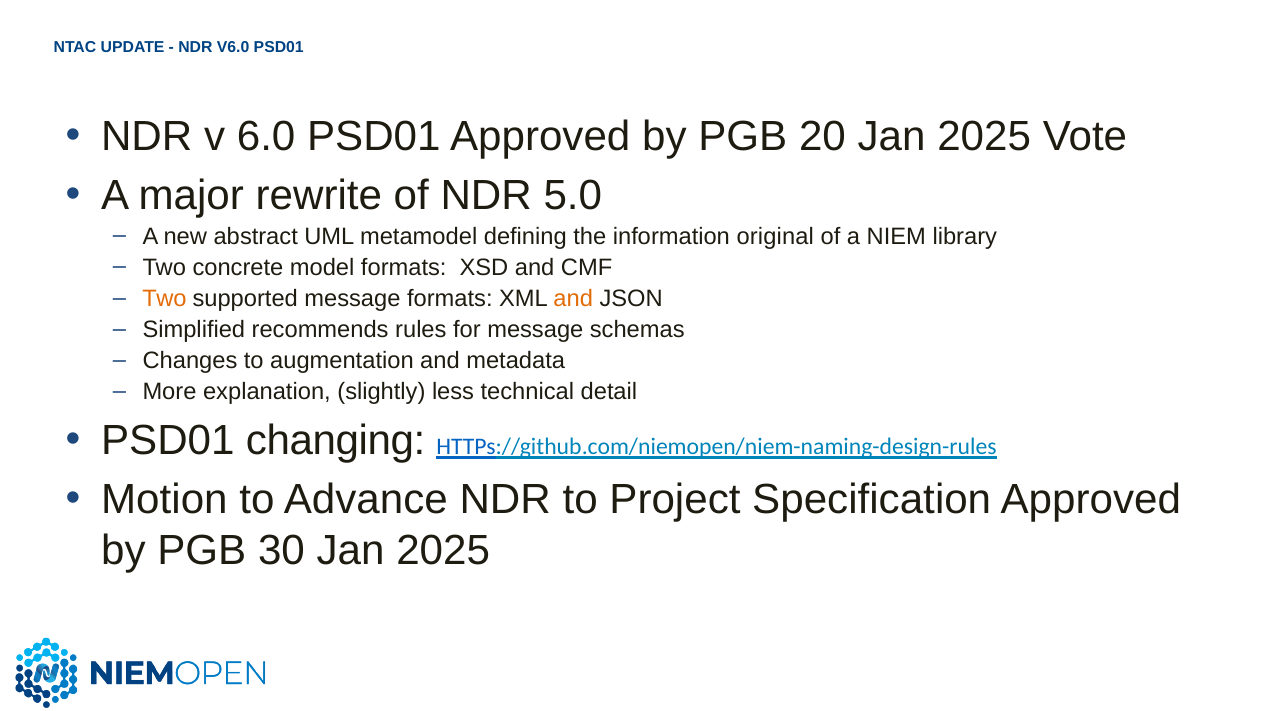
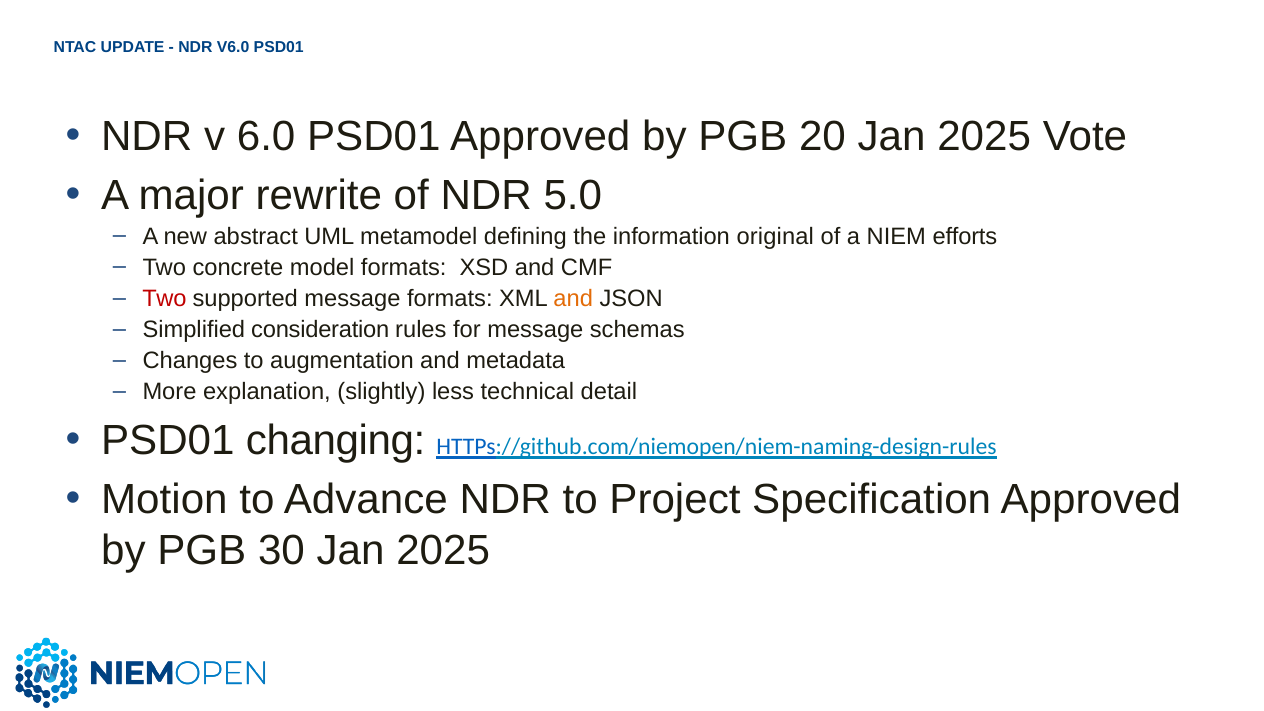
library: library -> efforts
Two at (164, 299) colour: orange -> red
recommends: recommends -> consideration
